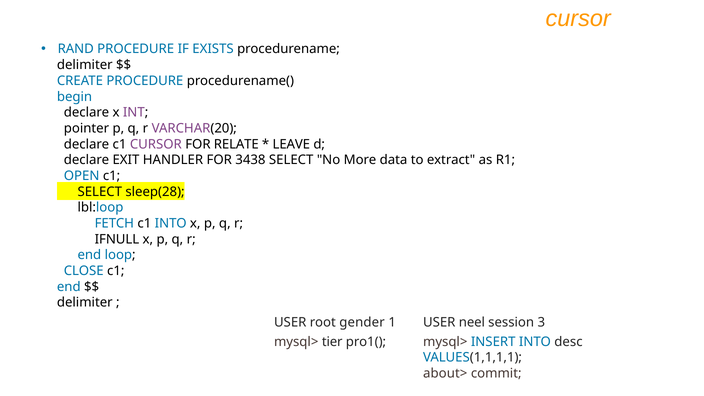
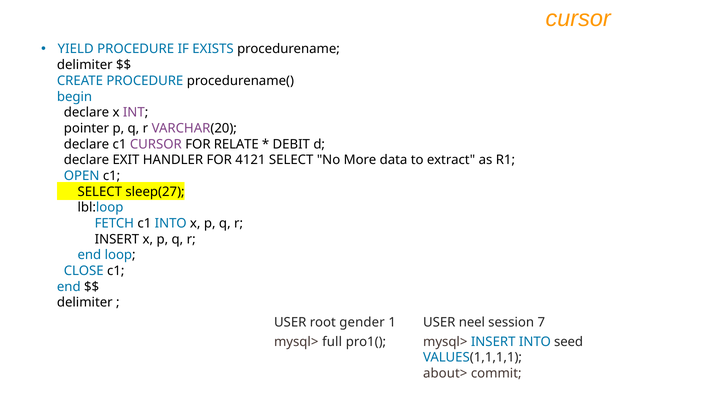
RAND: RAND -> YIELD
LEAVE: LEAVE -> DEBIT
3438: 3438 -> 4121
sleep(28: sleep(28 -> sleep(27
IFNULL at (117, 239): IFNULL -> INSERT
3: 3 -> 7
tier: tier -> full
desc: desc -> seed
